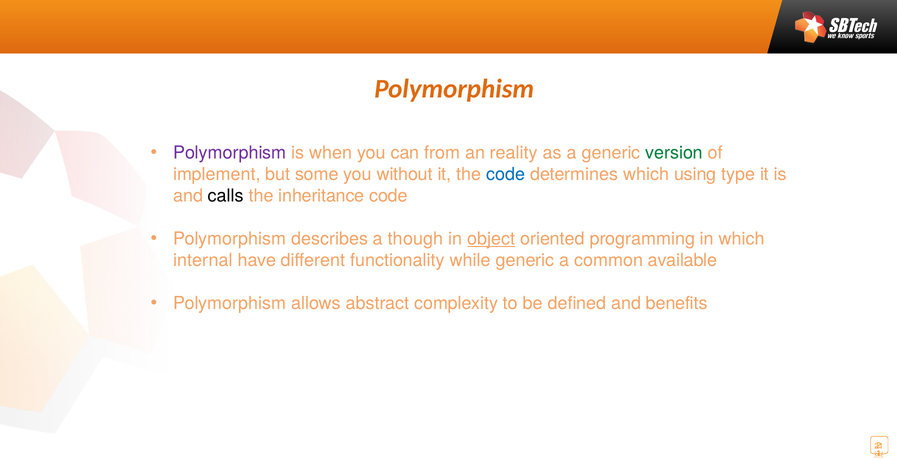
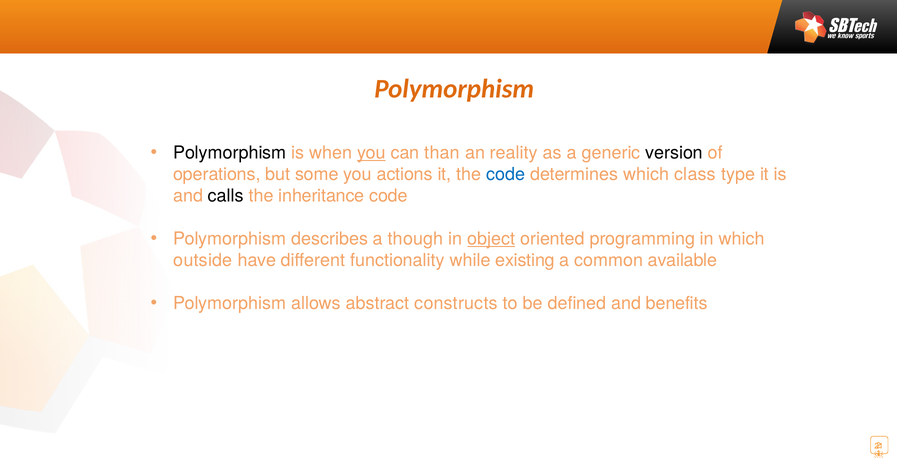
Polymorphism at (230, 153) colour: purple -> black
you at (371, 153) underline: none -> present
from: from -> than
version colour: green -> black
implement: implement -> operations
without: without -> actions
using: using -> class
internal: internal -> outside
while generic: generic -> existing
complexity: complexity -> constructs
